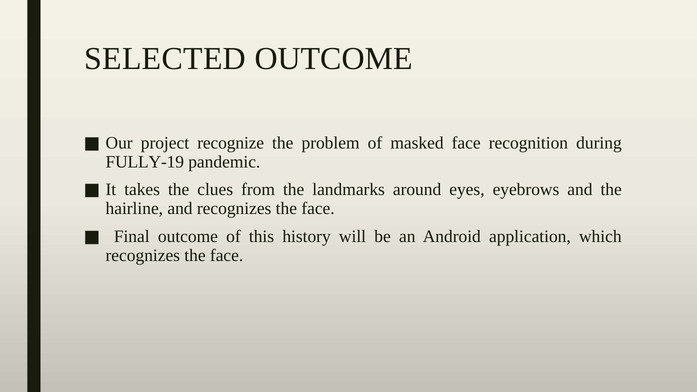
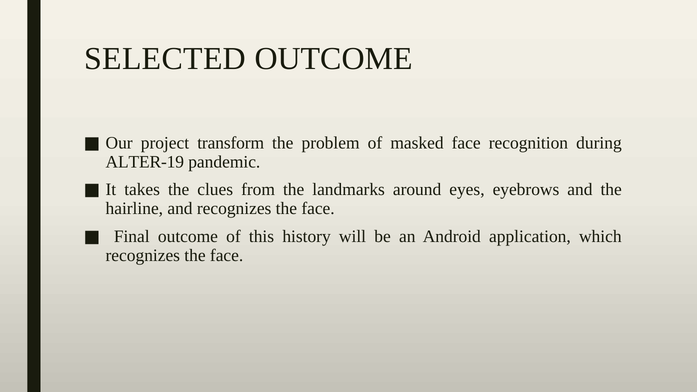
recognize: recognize -> transform
FULLY-19: FULLY-19 -> ALTER-19
